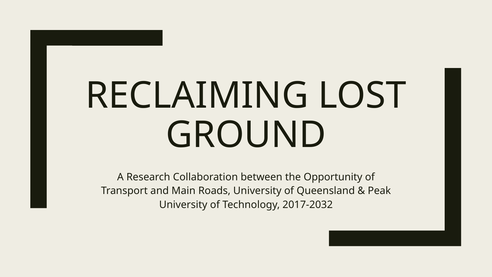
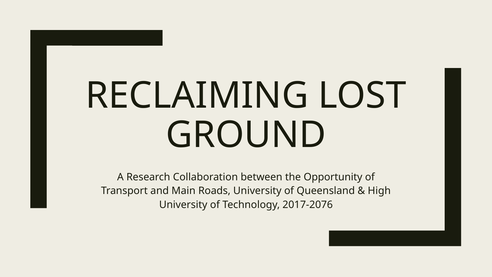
Peak: Peak -> High
2017-2032: 2017-2032 -> 2017-2076
